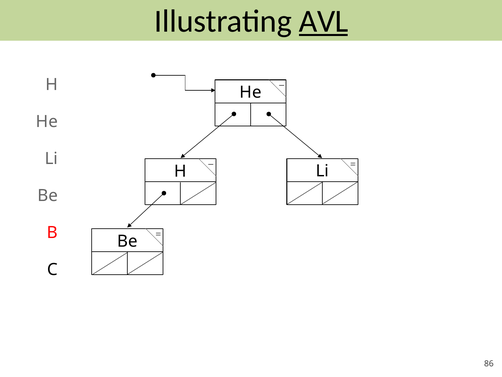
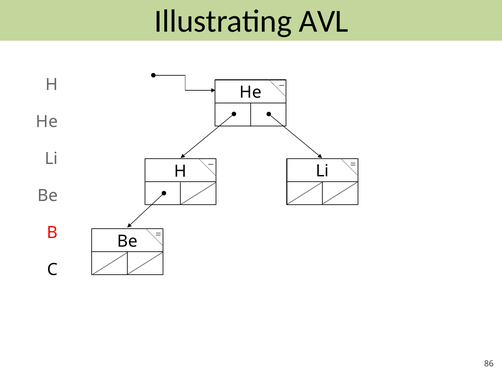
AVL underline: present -> none
